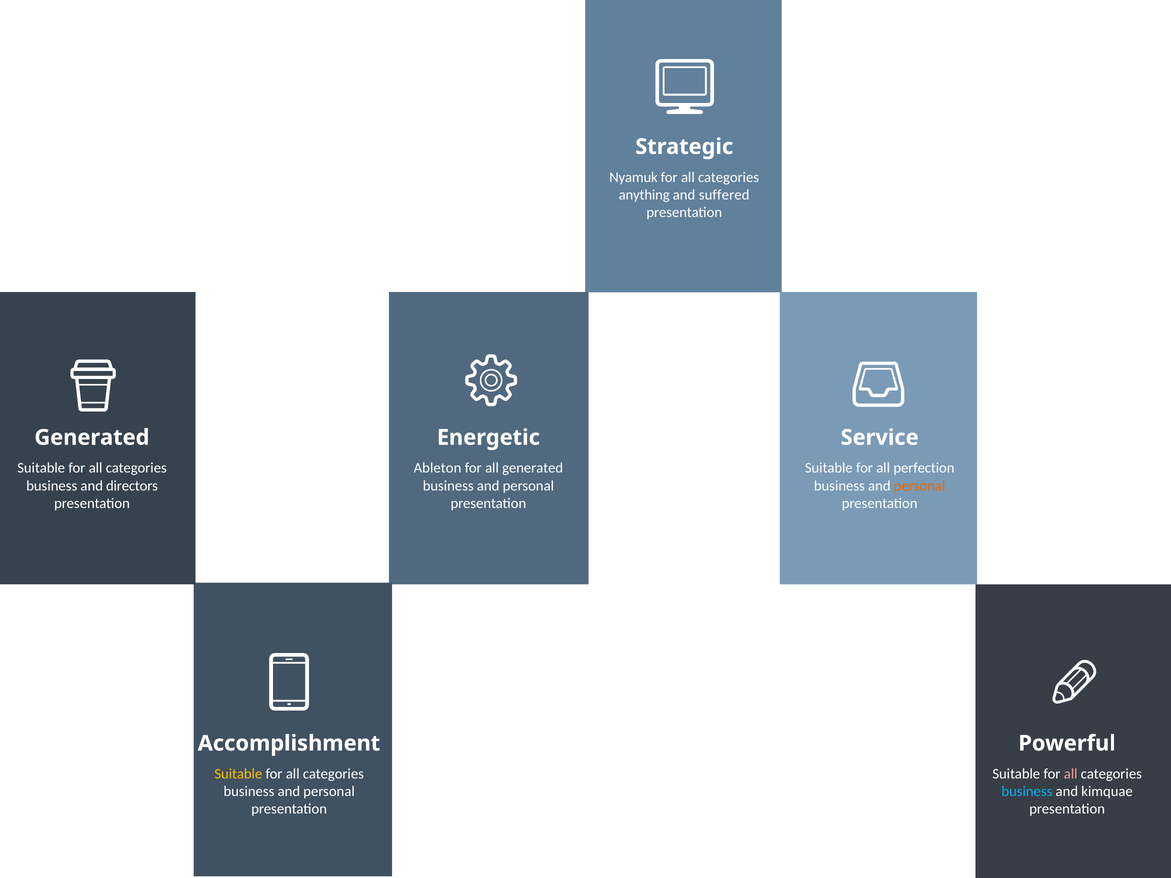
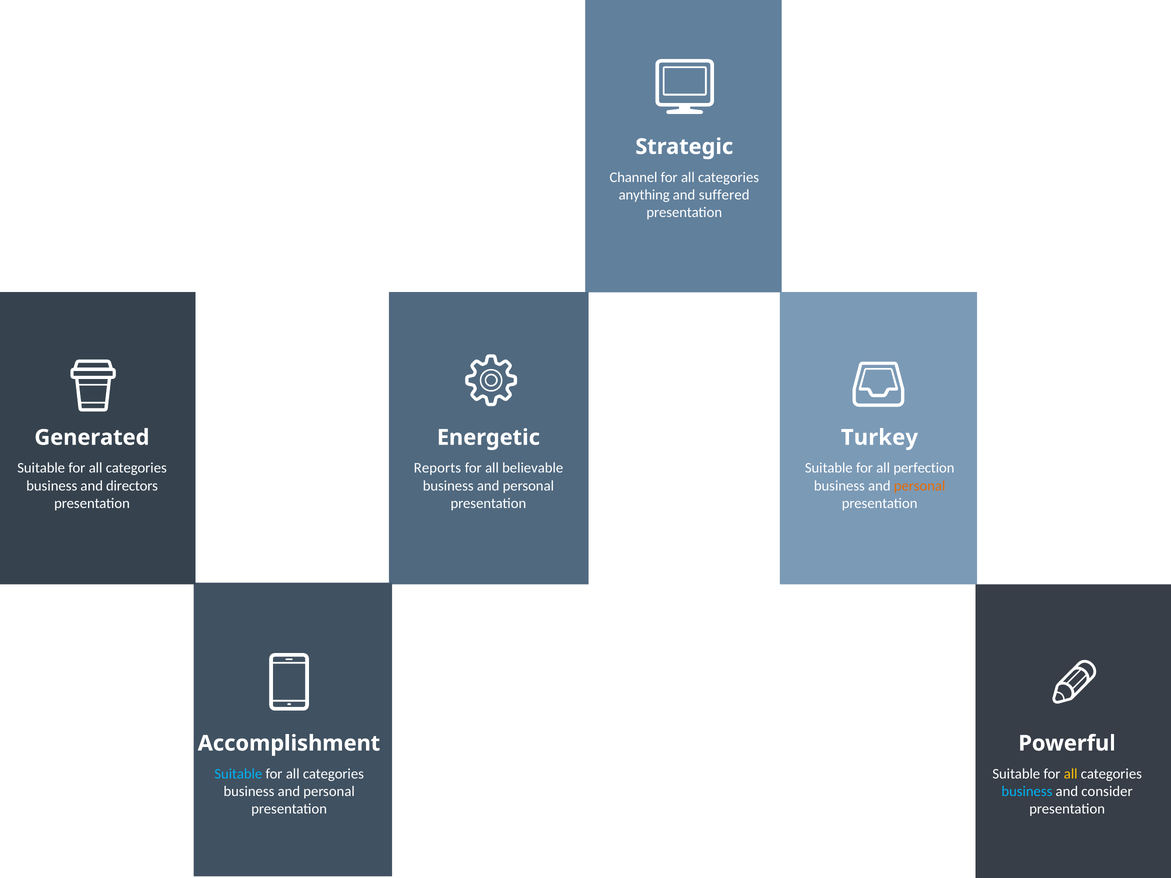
Nyamuk: Nyamuk -> Channel
Service: Service -> Turkey
Ableton: Ableton -> Reports
all generated: generated -> believable
Suitable at (238, 774) colour: yellow -> light blue
all at (1071, 774) colour: pink -> yellow
kimquae: kimquae -> consider
